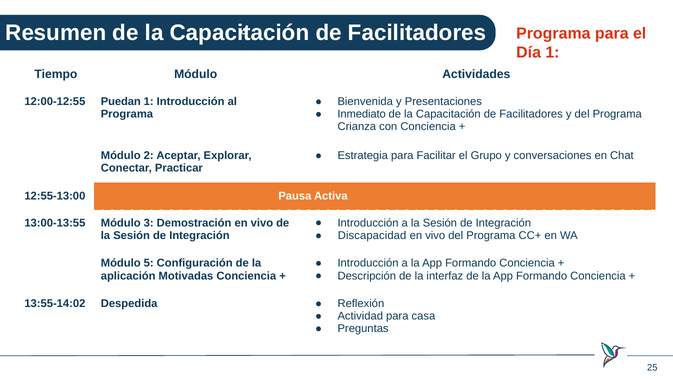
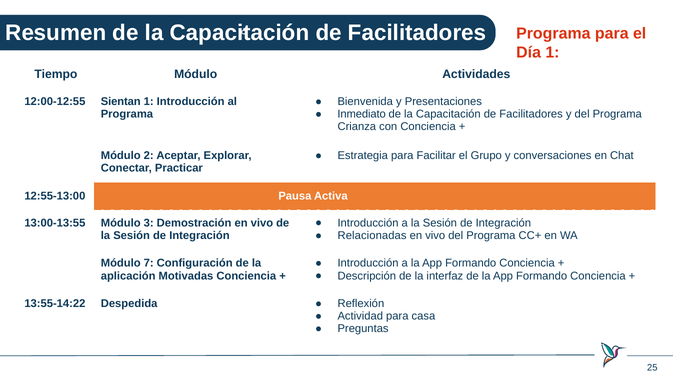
Puedan: Puedan -> Sientan
Discapacidad: Discapacidad -> Relacionadas
5: 5 -> 7
13:55-14:02: 13:55-14:02 -> 13:55-14:22
